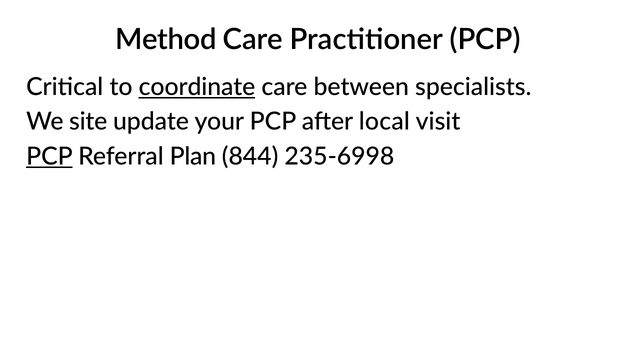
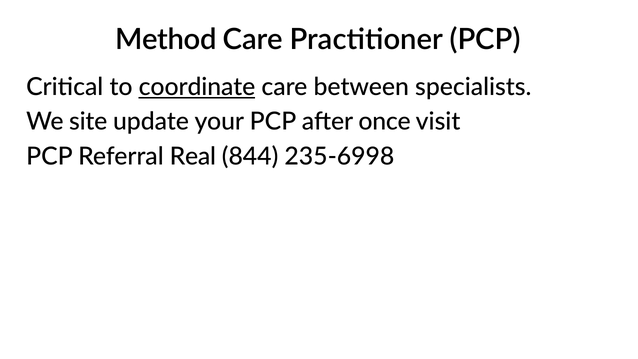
local: local -> once
PCP at (49, 156) underline: present -> none
Plan: Plan -> Real
